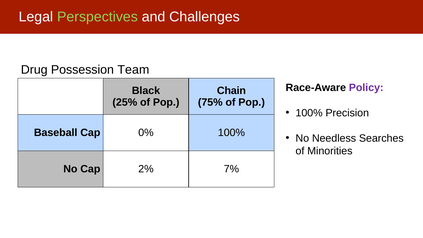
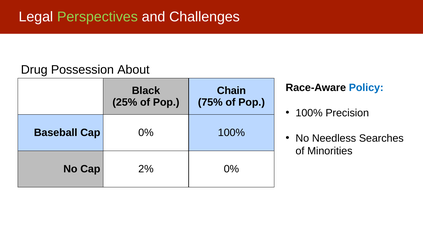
Team: Team -> About
Policy colour: purple -> blue
2% 7%: 7% -> 0%
